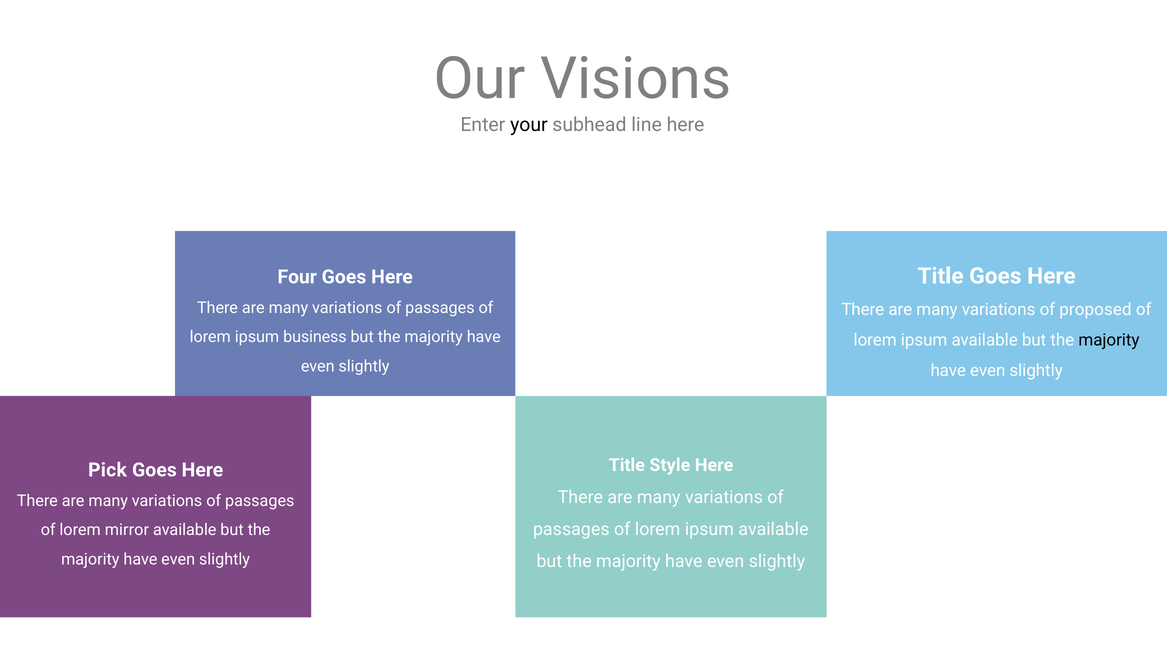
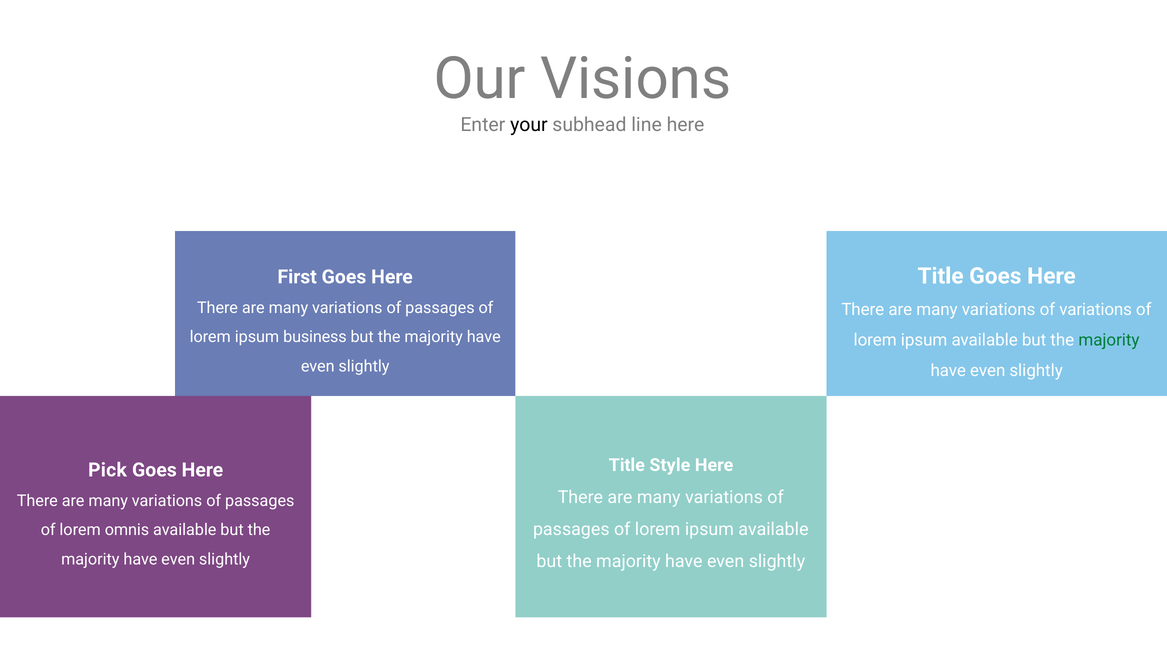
Four: Four -> First
of proposed: proposed -> variations
majority at (1109, 340) colour: black -> green
mirror: mirror -> omnis
